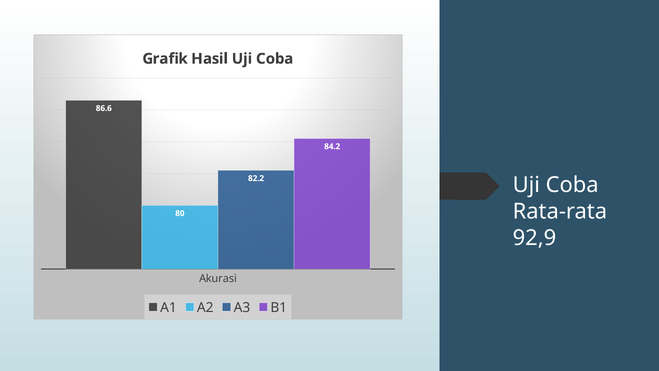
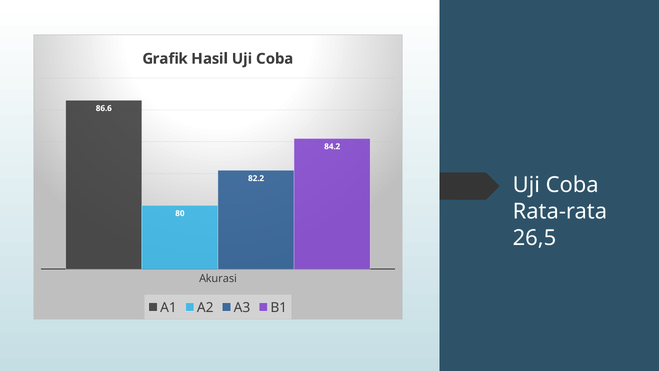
92,9: 92,9 -> 26,5
